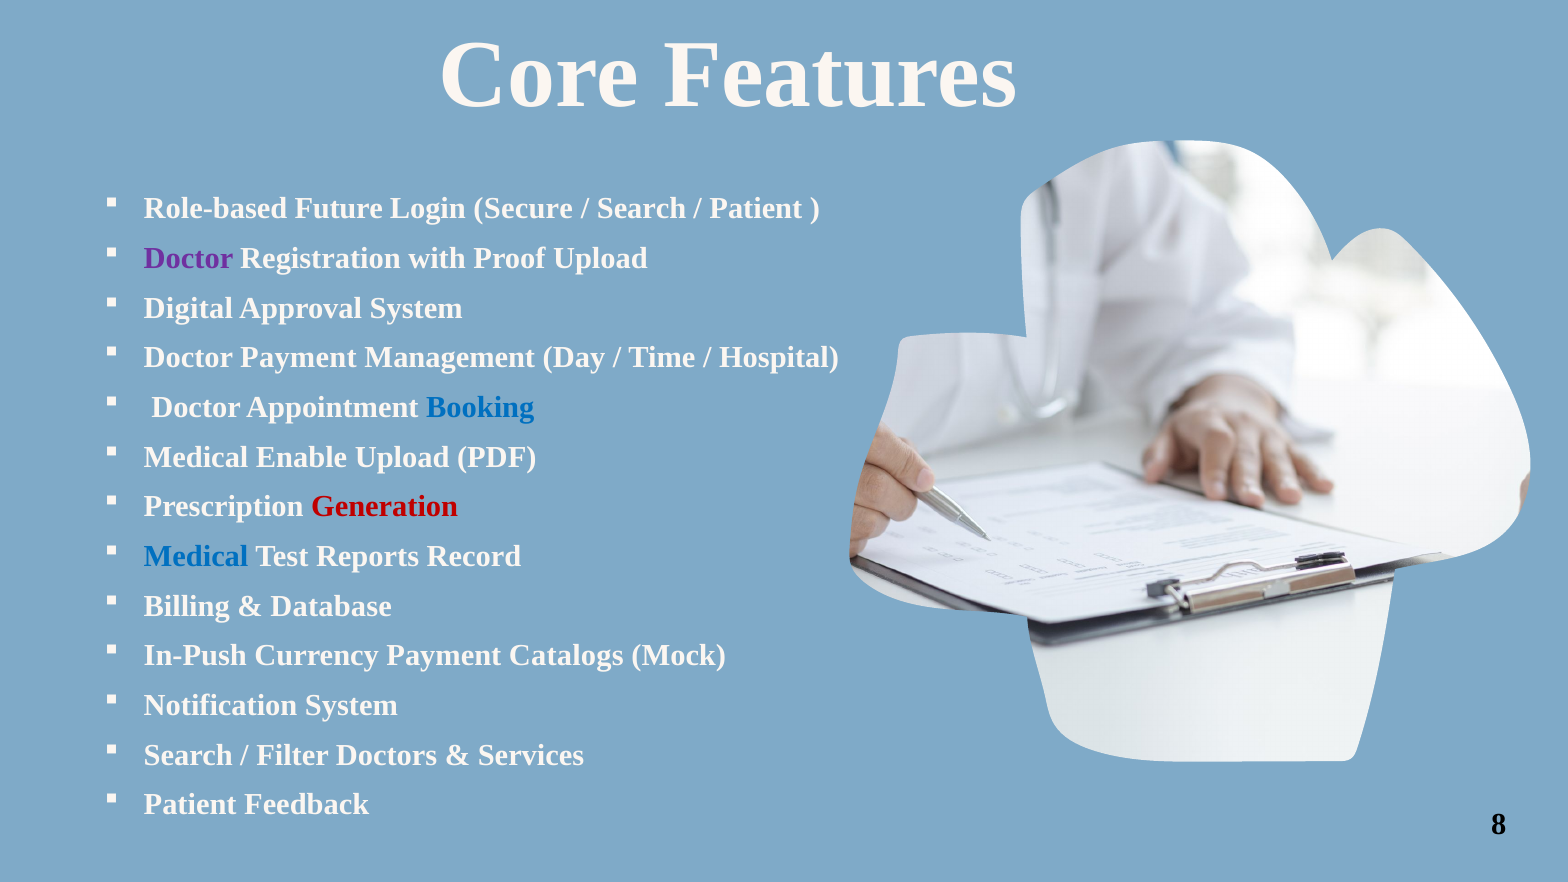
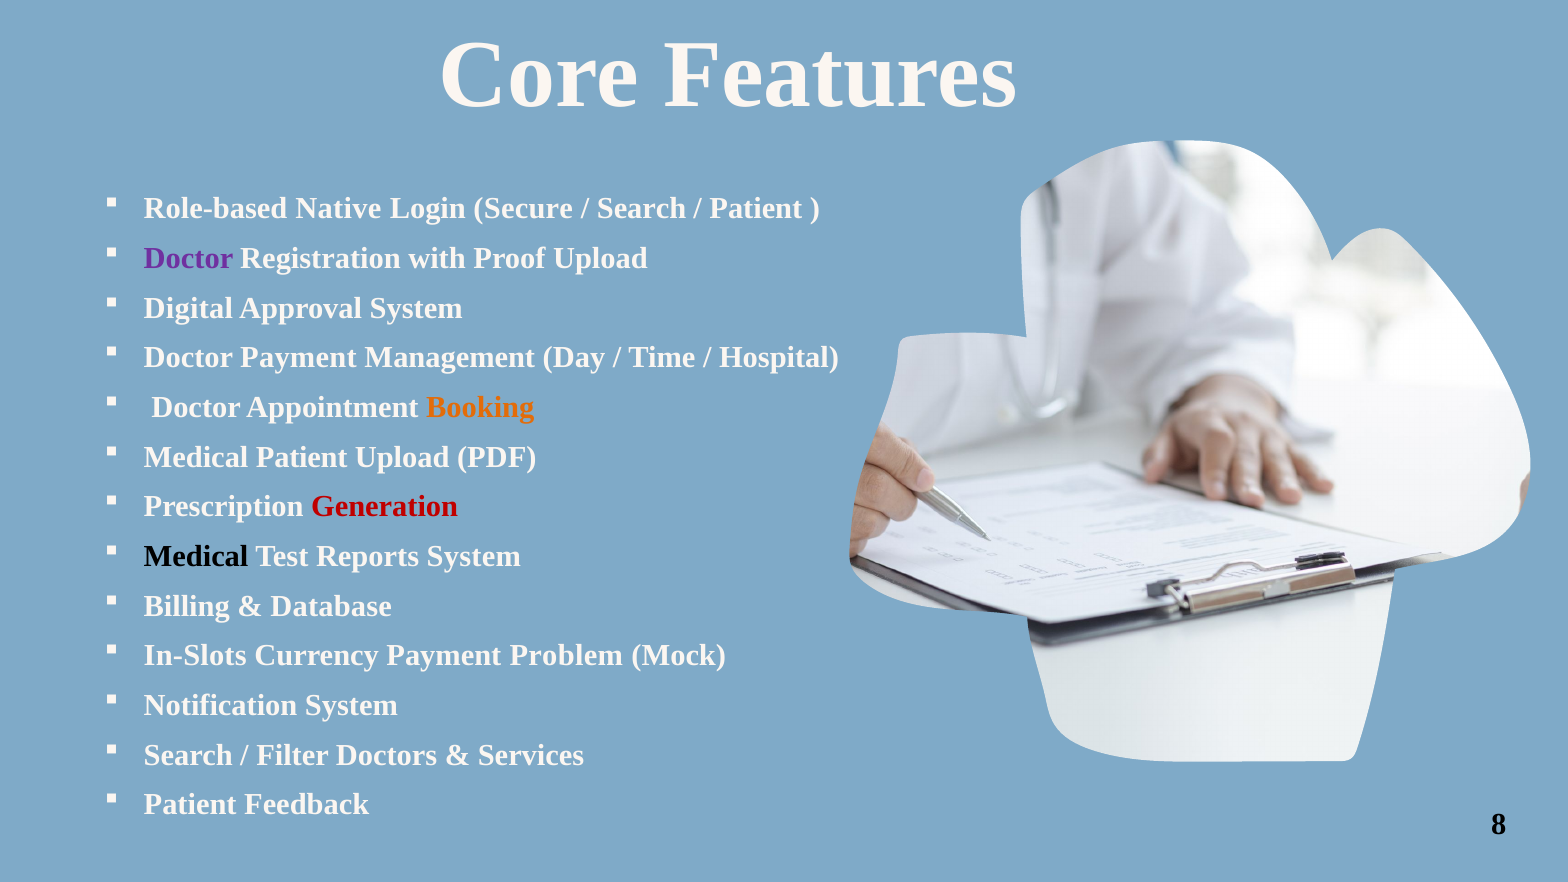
Future: Future -> Native
Booking colour: blue -> orange
Medical Enable: Enable -> Patient
Medical at (196, 556) colour: blue -> black
Reports Record: Record -> System
In-Push: In-Push -> In-Slots
Catalogs: Catalogs -> Problem
